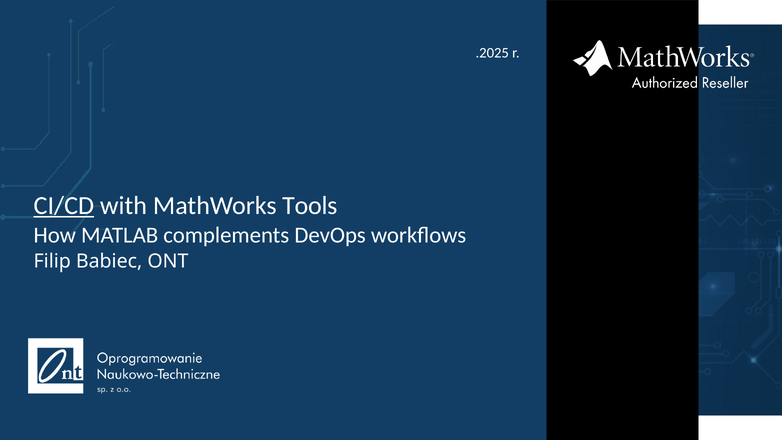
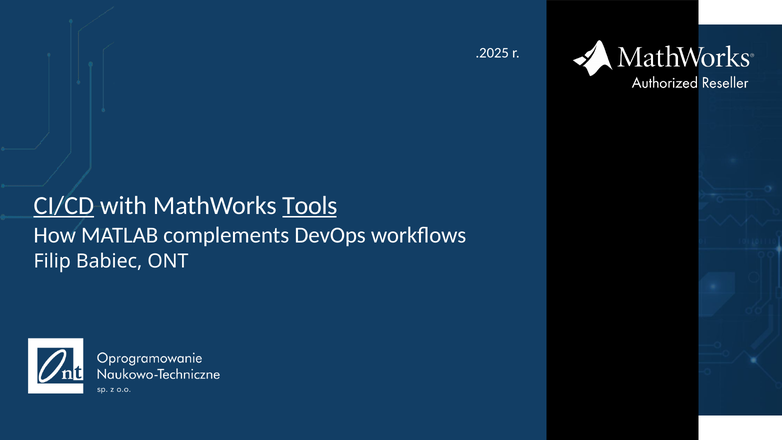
Tools underline: none -> present
